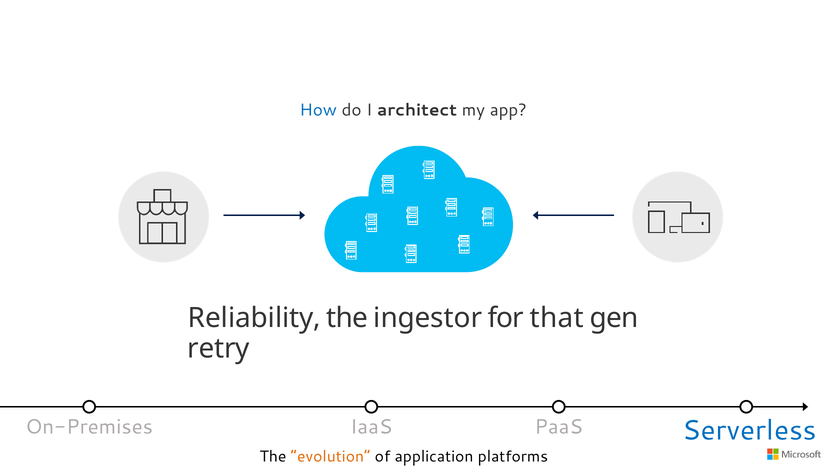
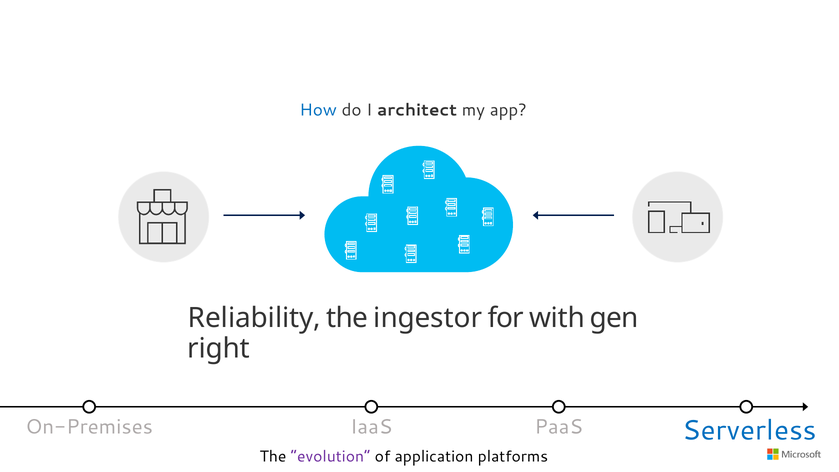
that: that -> with
retry: retry -> right
evolution colour: orange -> purple
